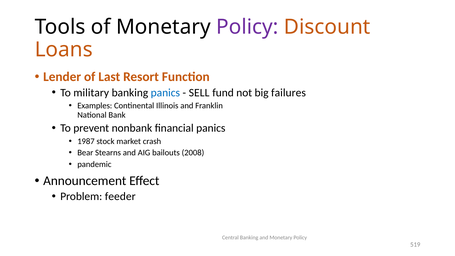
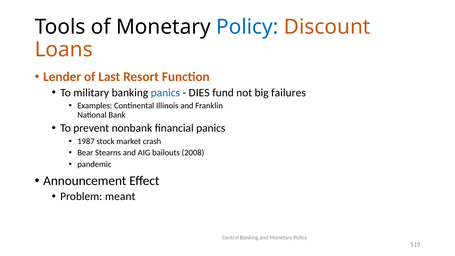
Policy at (247, 27) colour: purple -> blue
SELL: SELL -> DIES
feeder: feeder -> meant
